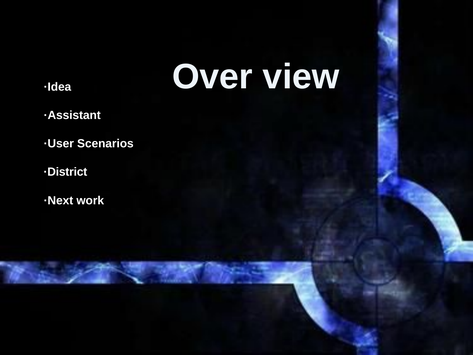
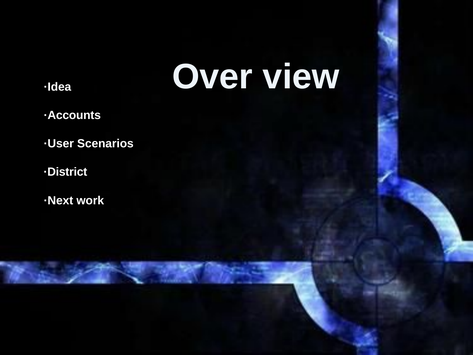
·Assistant: ·Assistant -> ·Accounts
